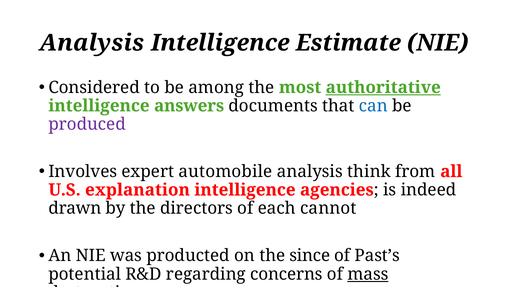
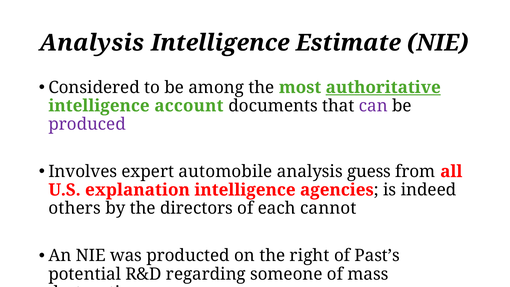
answers: answers -> account
can colour: blue -> purple
think: think -> guess
drawn: drawn -> others
since: since -> right
concerns: concerns -> someone
mass underline: present -> none
